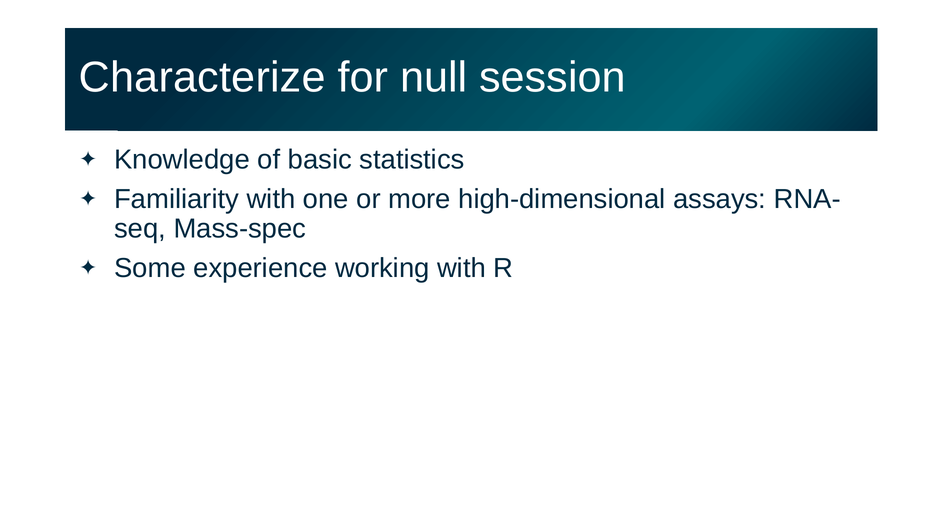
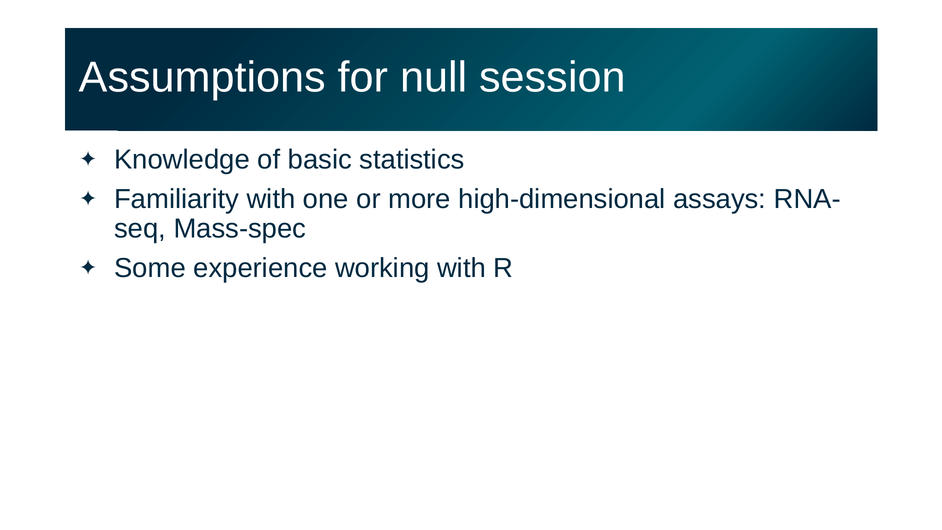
Characterize: Characterize -> Assumptions
